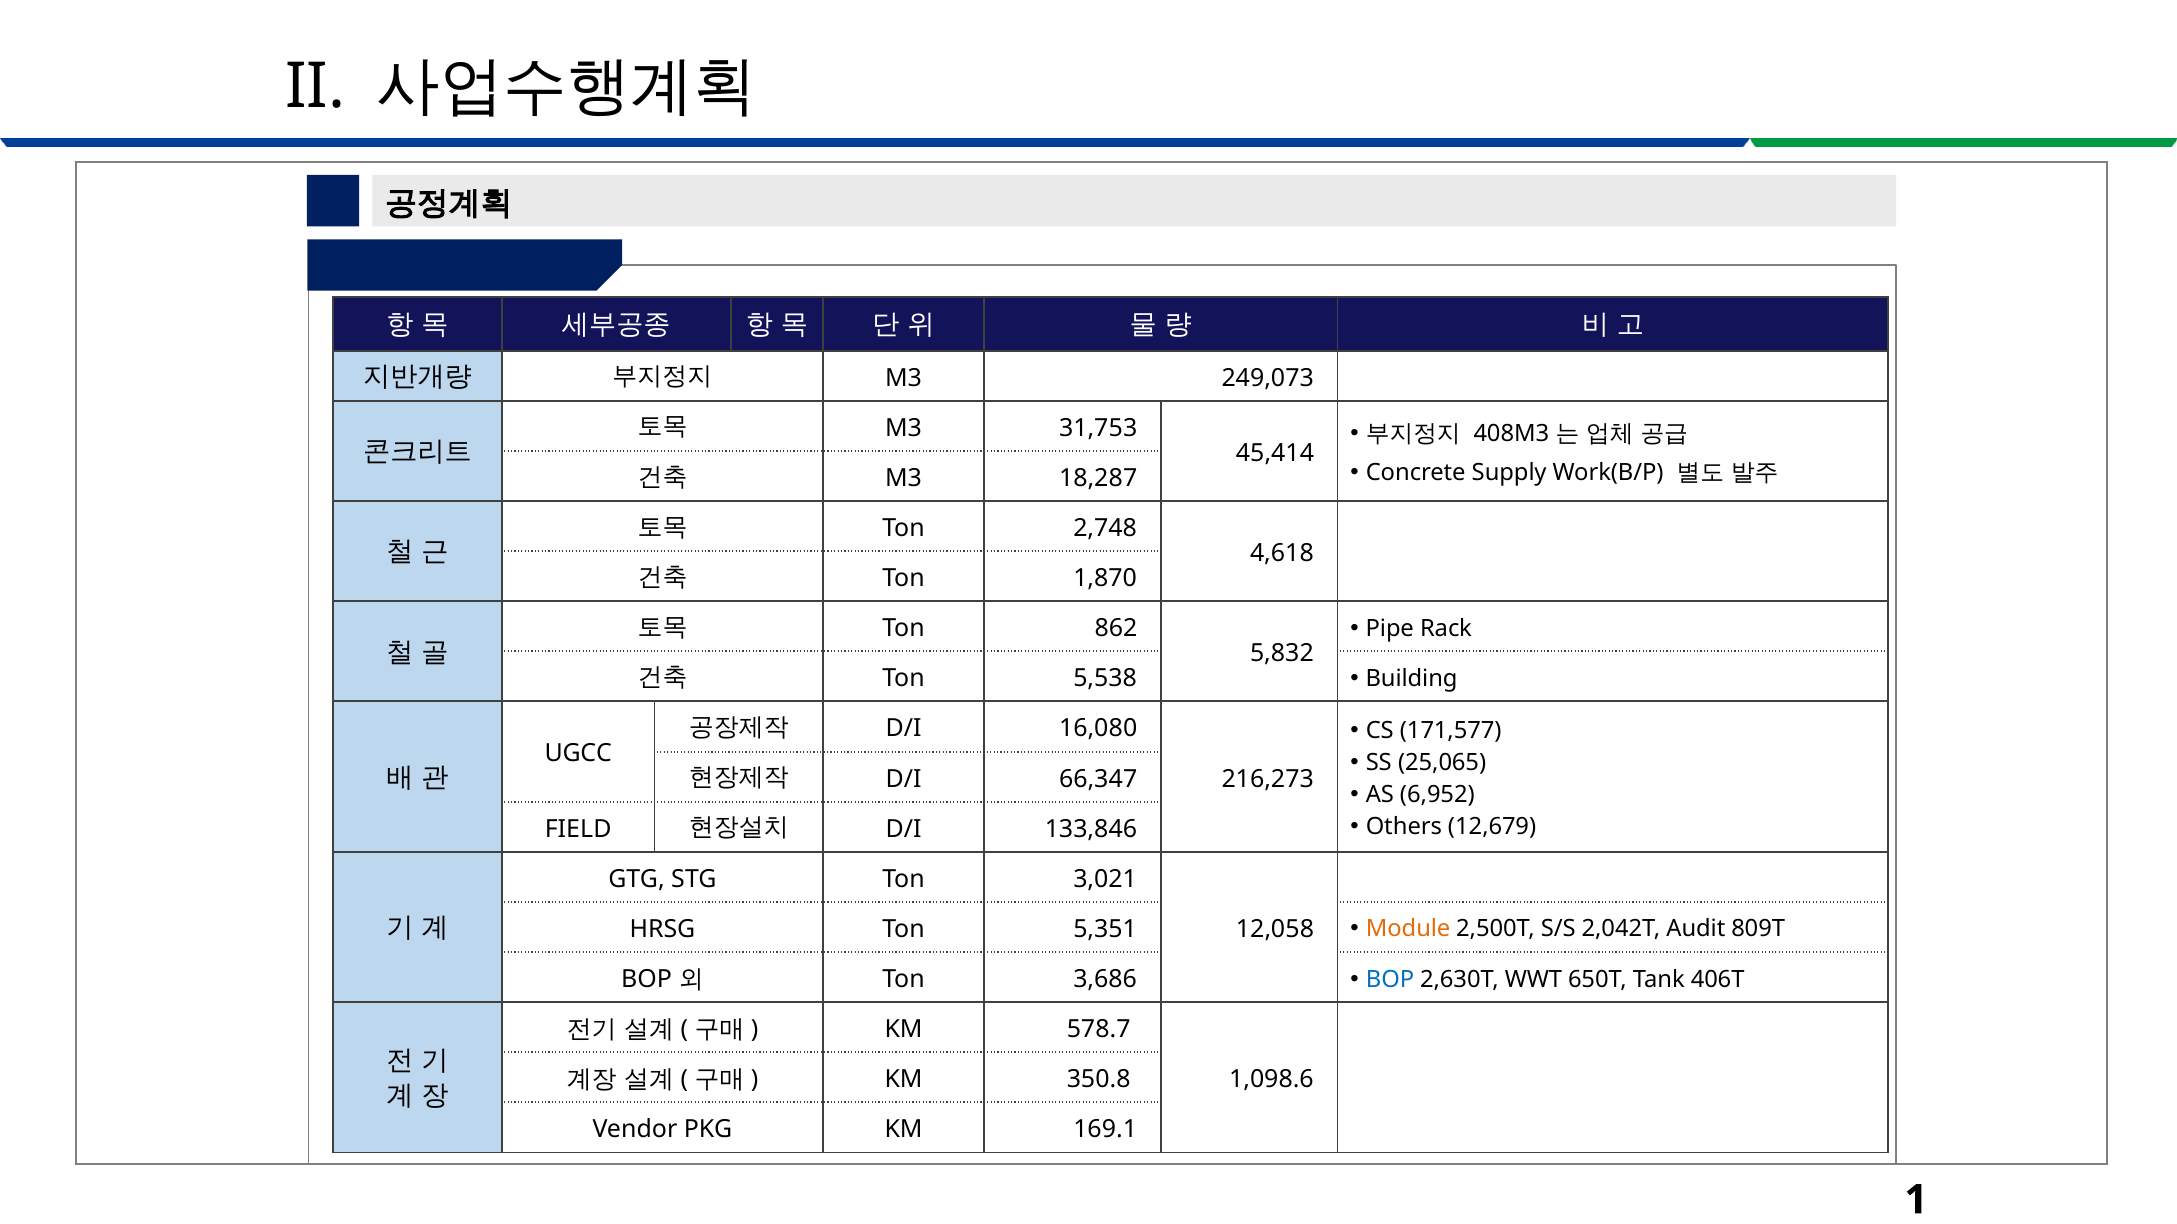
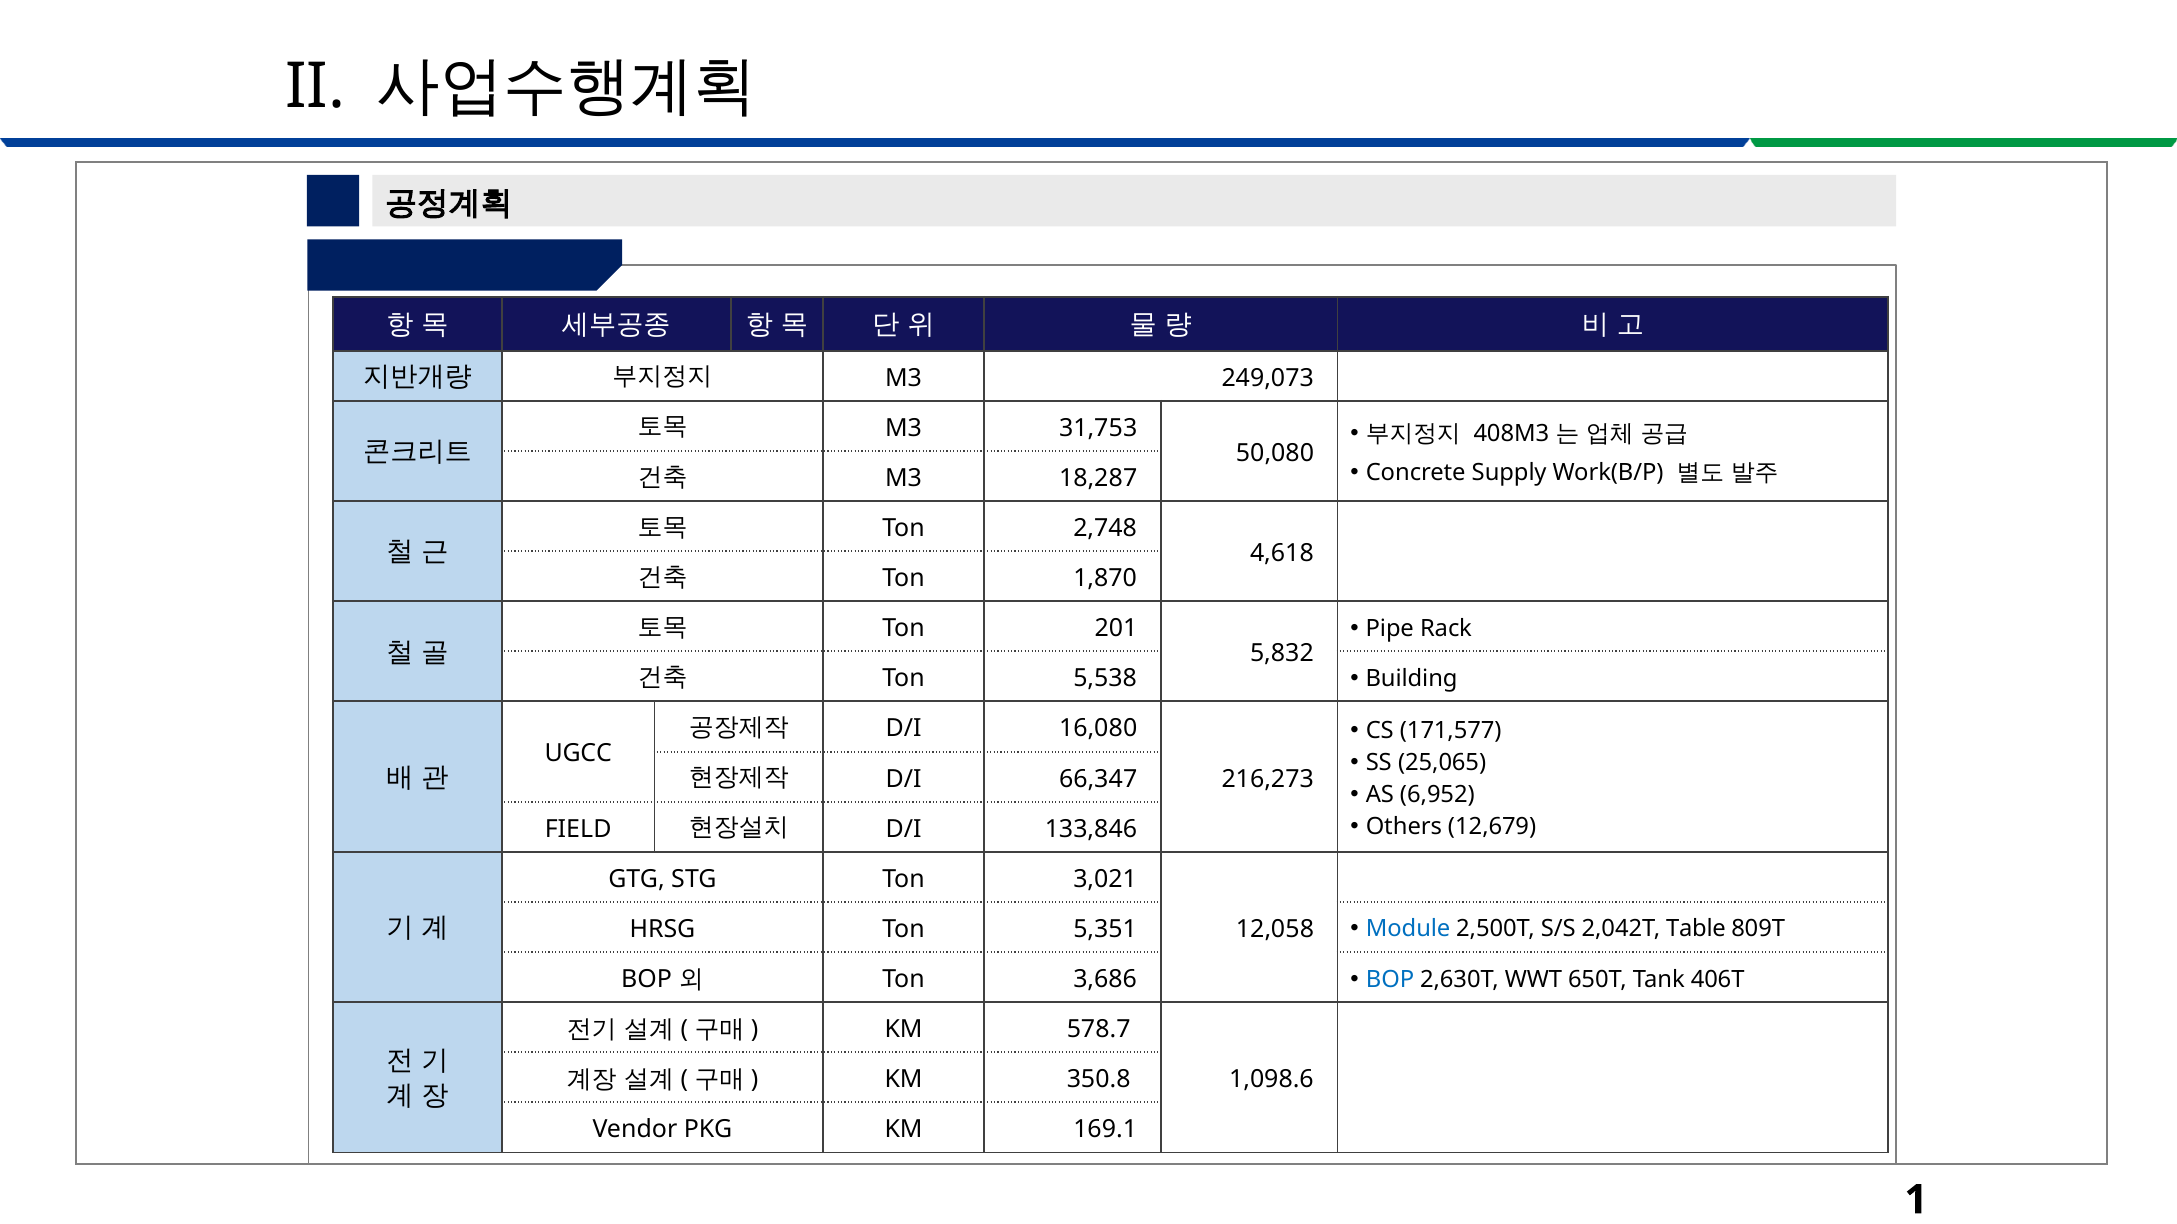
45,414: 45,414 -> 50,080
862: 862 -> 201
Module colour: orange -> blue
Audit: Audit -> Table
